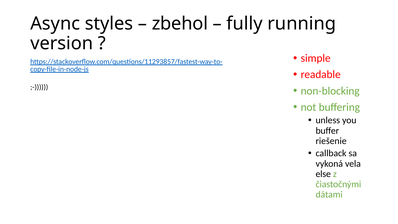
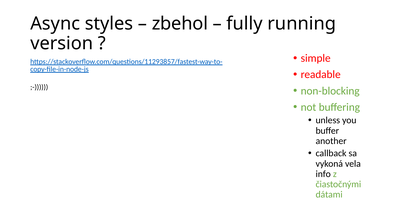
riešenie: riešenie -> another
else: else -> info
